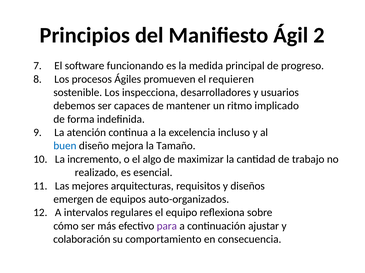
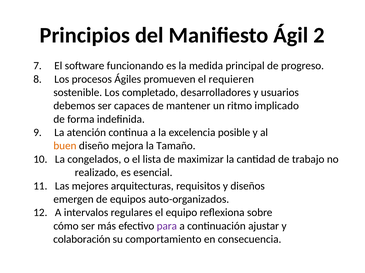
inspecciona: inspecciona -> completado
incluso: incluso -> posible
buen colour: blue -> orange
incremento: incremento -> congelados
algo: algo -> lista
